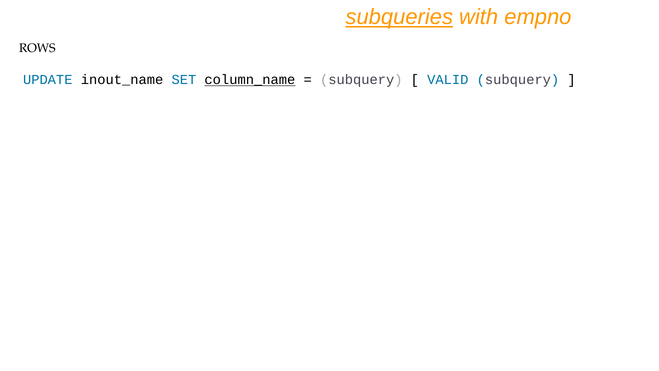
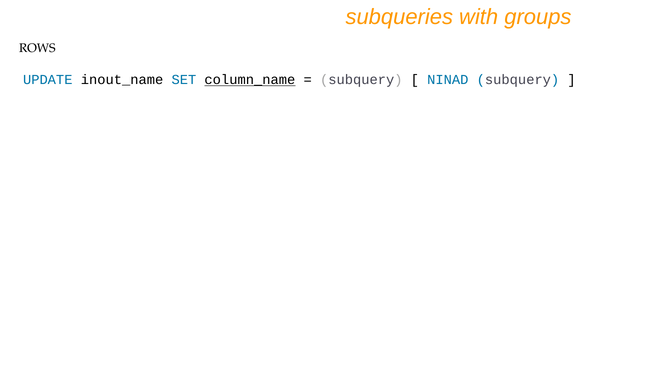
subqueries underline: present -> none
empno: empno -> groups
VALID: VALID -> NINAD
